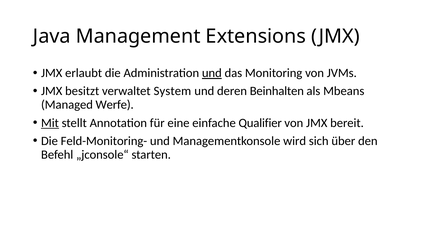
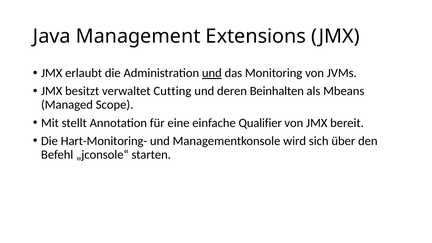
System: System -> Cutting
Werfe: Werfe -> Scope
Mit underline: present -> none
Feld-Monitoring-: Feld-Monitoring- -> Hart-Monitoring-
